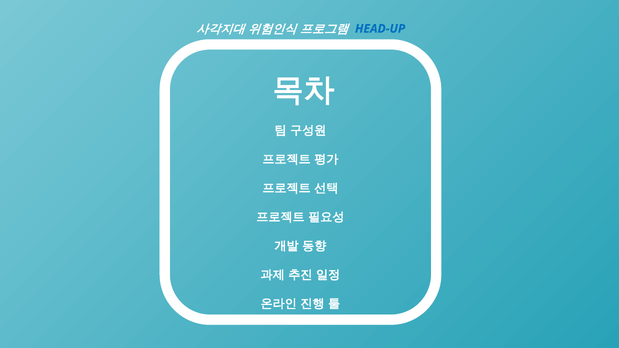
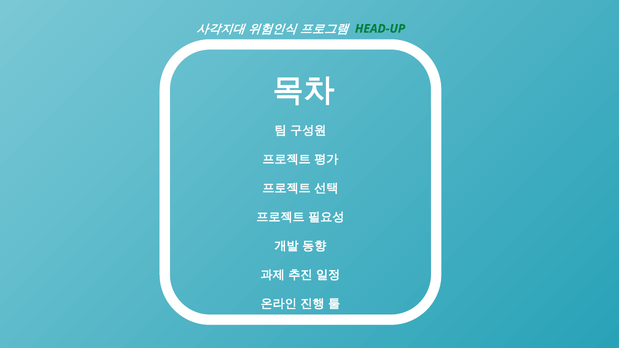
HEAD-UP colour: blue -> green
